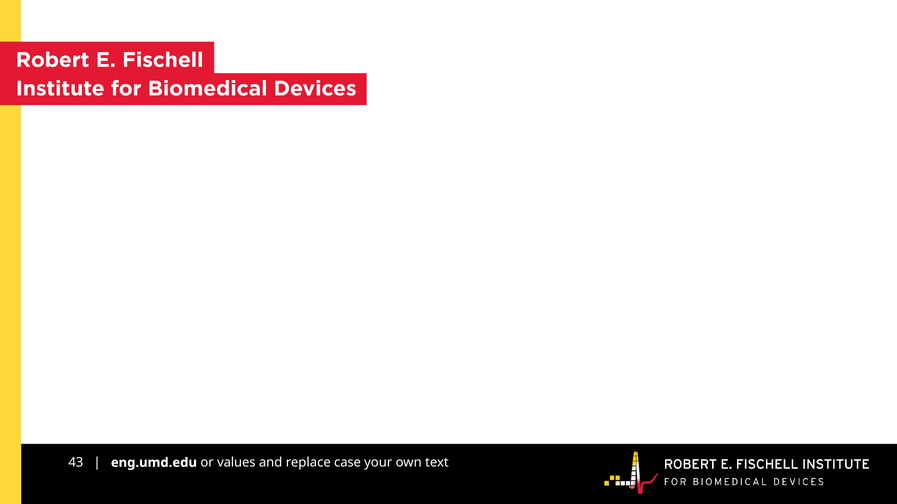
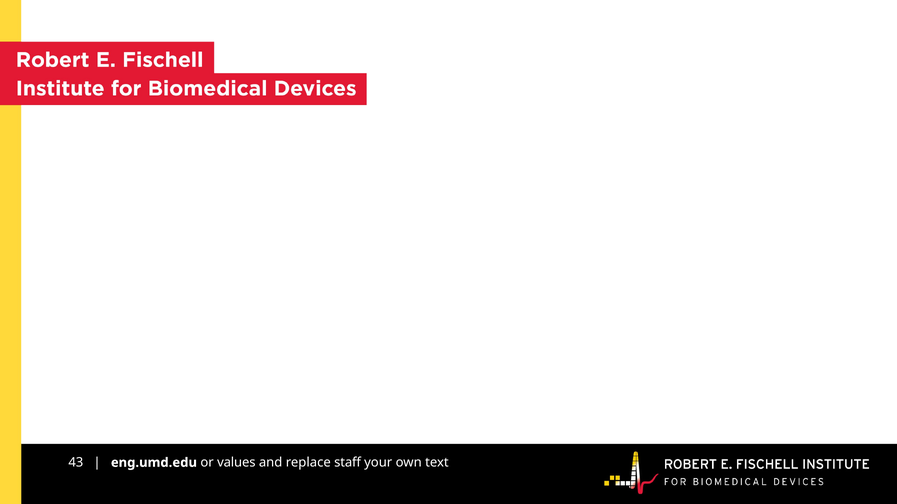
case: case -> staff
